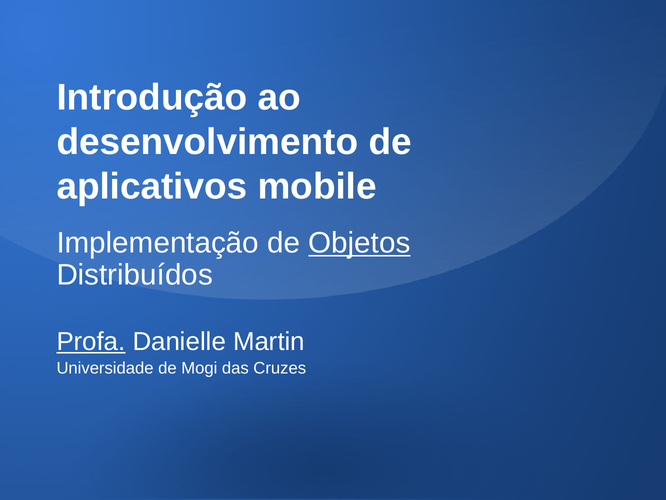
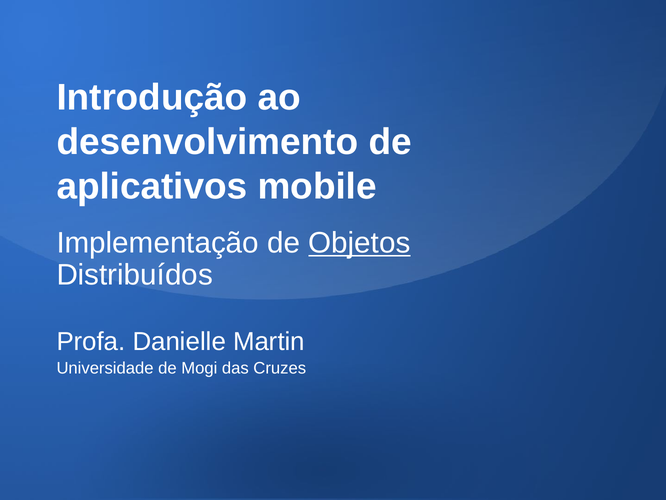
Profa underline: present -> none
